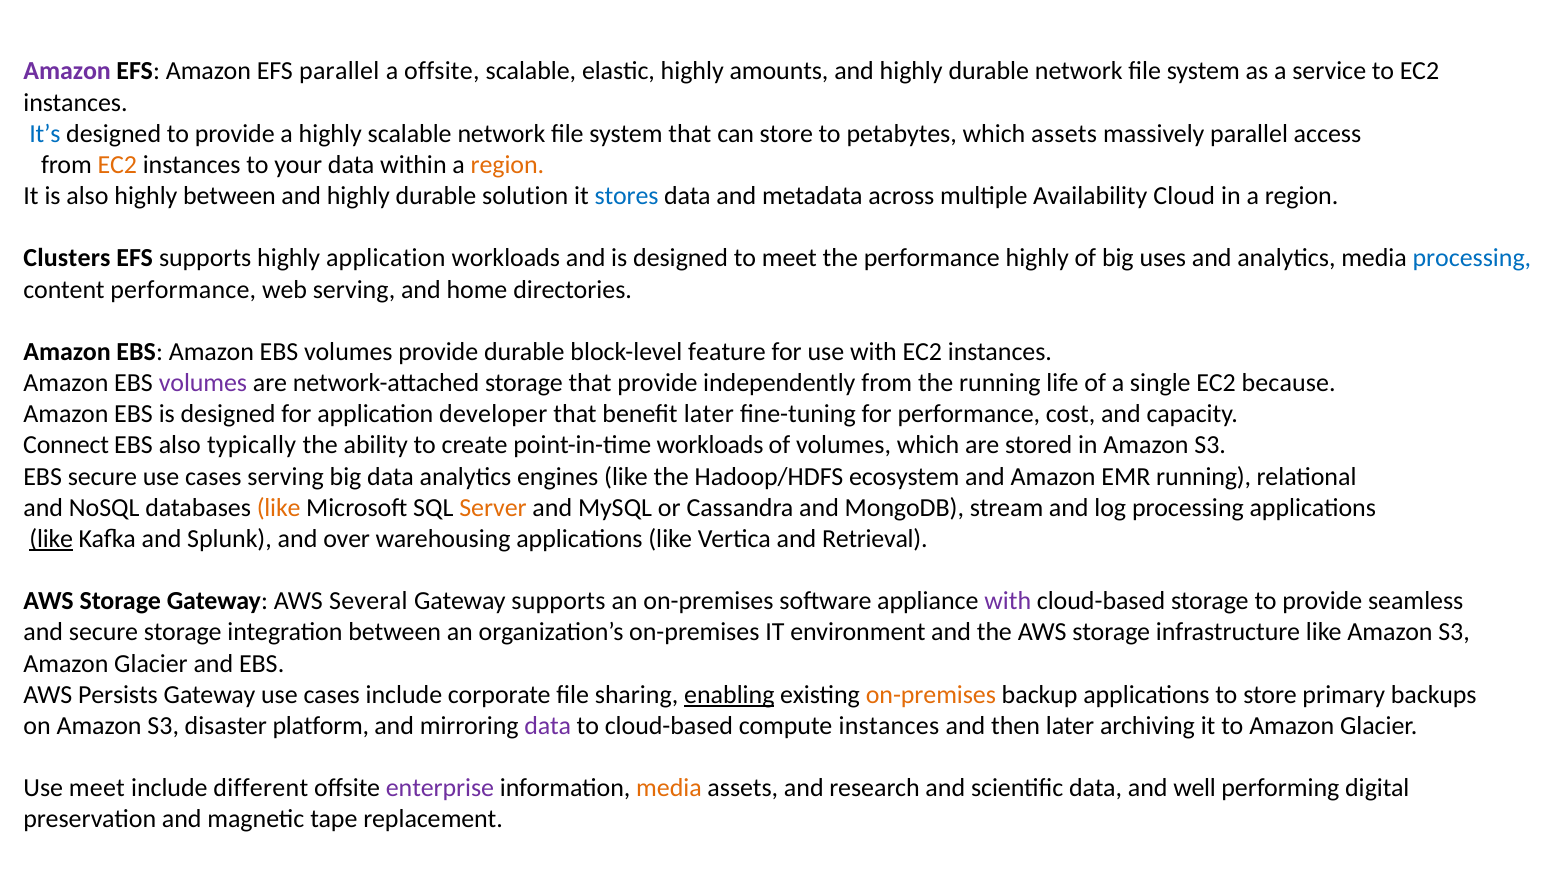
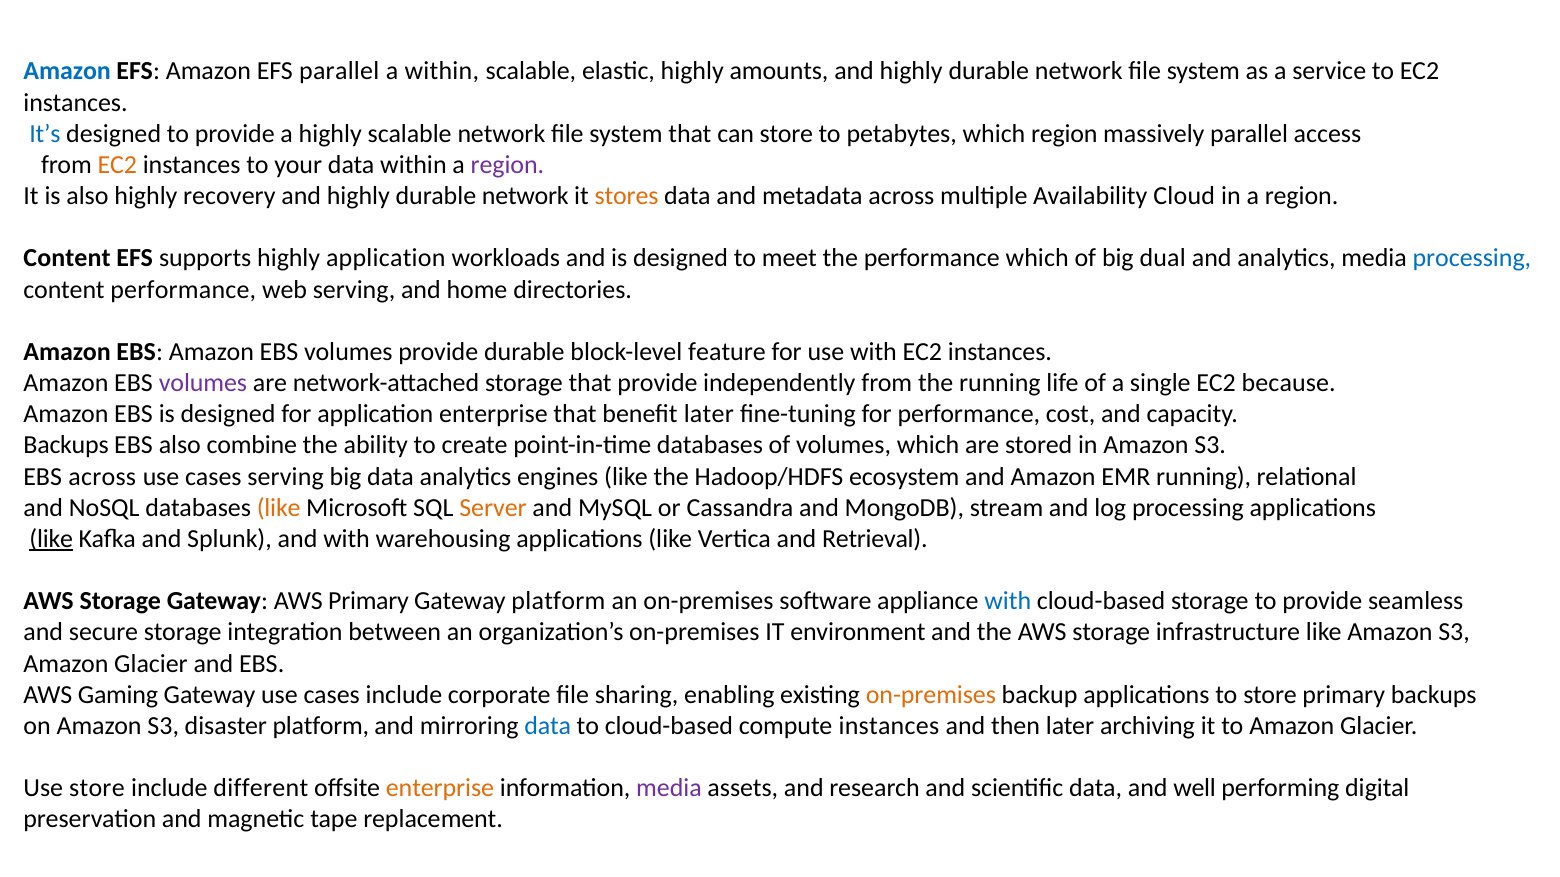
Amazon at (67, 71) colour: purple -> blue
a offsite: offsite -> within
which assets: assets -> region
region at (507, 165) colour: orange -> purple
highly between: between -> recovery
solution at (525, 196): solution -> network
stores colour: blue -> orange
Clusters at (67, 259): Clusters -> Content
performance highly: highly -> which
uses: uses -> dual
application developer: developer -> enterprise
Connect at (66, 446): Connect -> Backups
typically: typically -> combine
point-in-time workloads: workloads -> databases
EBS secure: secure -> across
and over: over -> with
AWS Several: Several -> Primary
Gateway supports: supports -> platform
with at (1008, 602) colour: purple -> blue
Persists: Persists -> Gaming
enabling underline: present -> none
data at (548, 726) colour: purple -> blue
Use meet: meet -> store
enterprise at (440, 789) colour: purple -> orange
media at (669, 789) colour: orange -> purple
